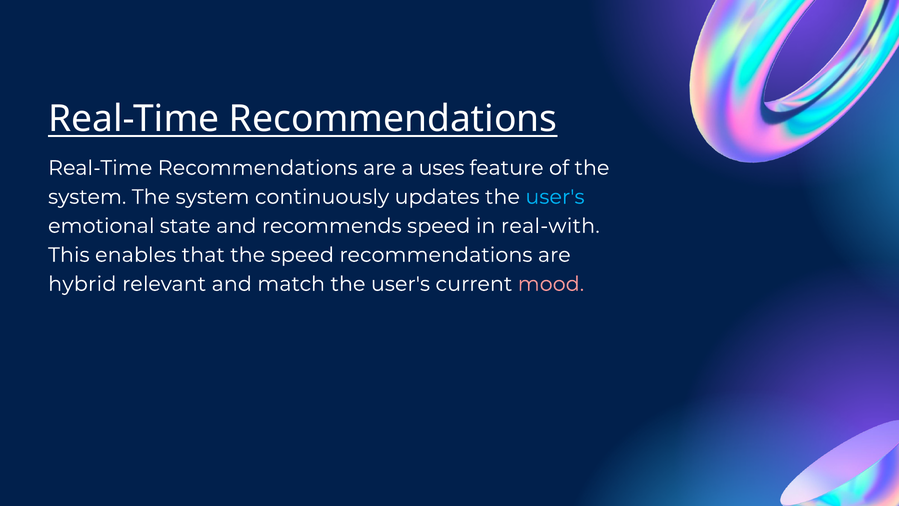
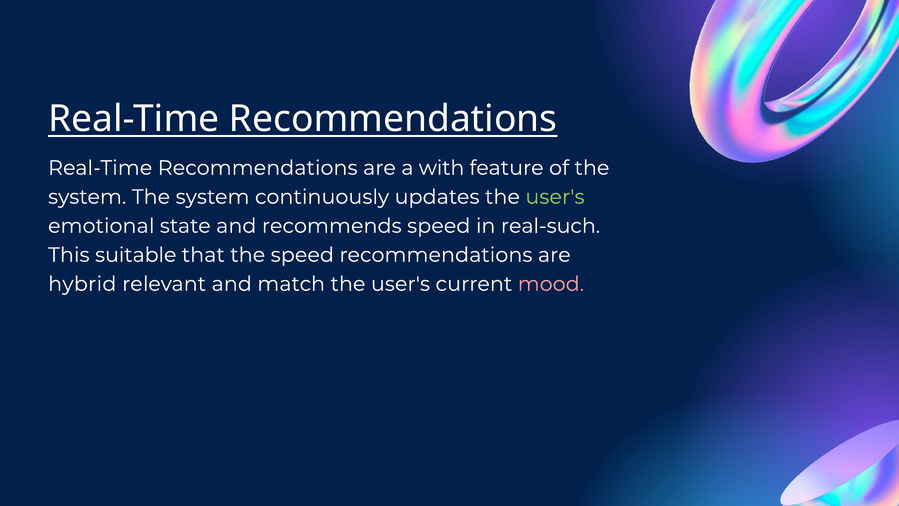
uses: uses -> with
user's at (555, 197) colour: light blue -> light green
real-with: real-with -> real-such
enables: enables -> suitable
